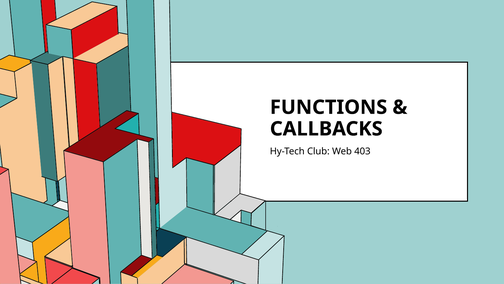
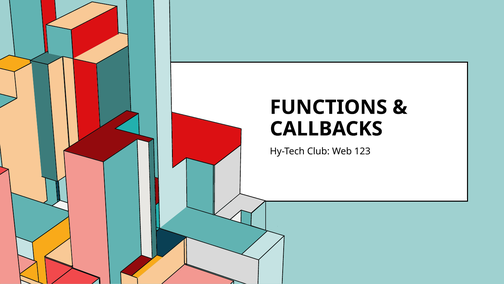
403: 403 -> 123
